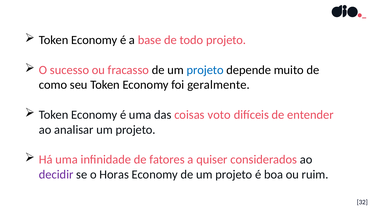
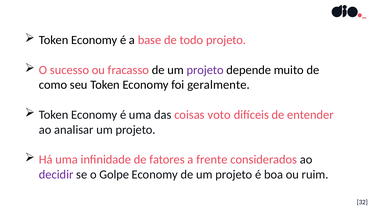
projeto at (205, 70) colour: blue -> purple
quiser: quiser -> frente
Horas: Horas -> Golpe
